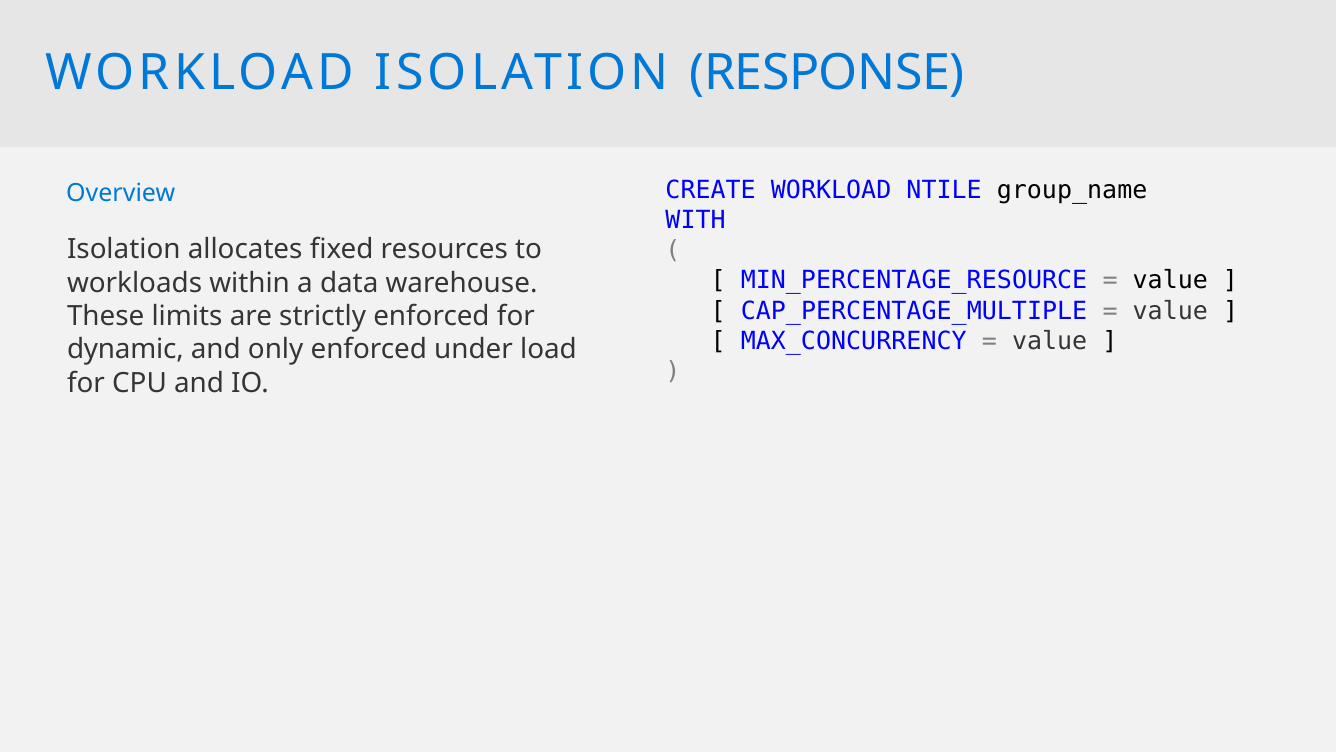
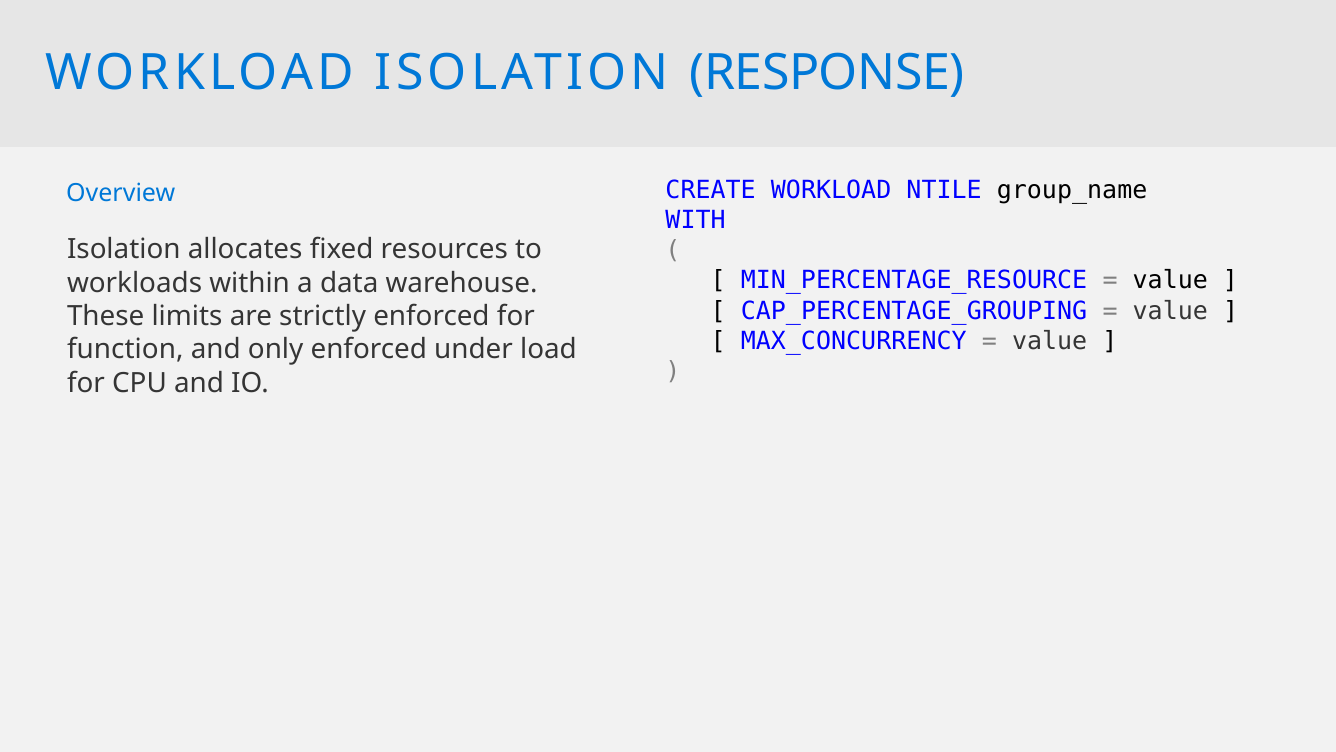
CAP_PERCENTAGE_MULTIPLE: CAP_PERCENTAGE_MULTIPLE -> CAP_PERCENTAGE_GROUPING
dynamic: dynamic -> function
